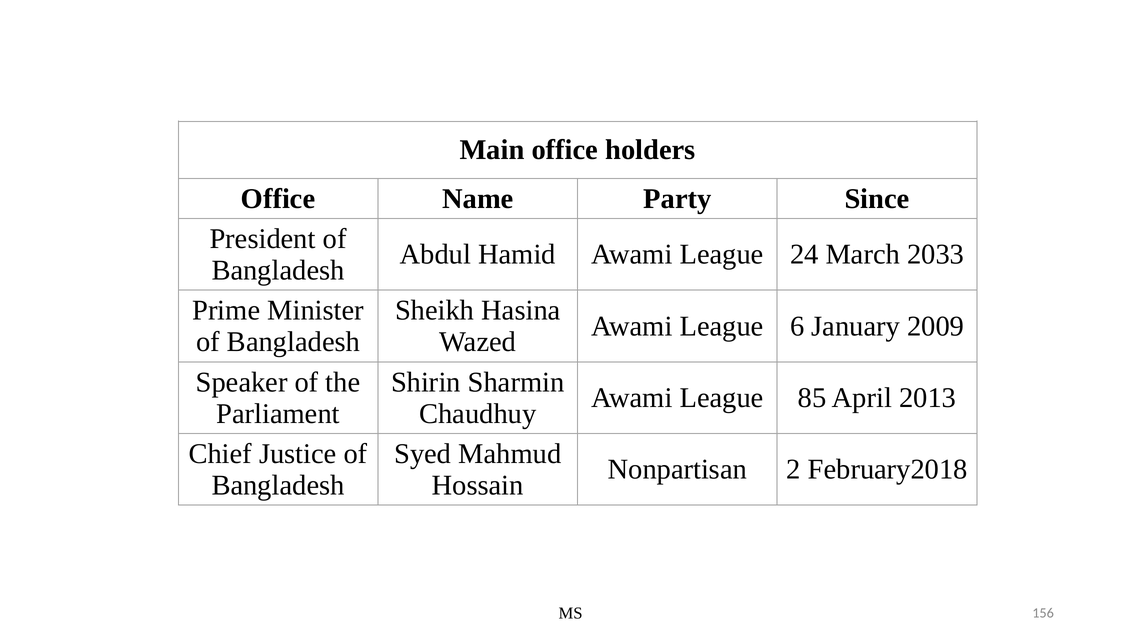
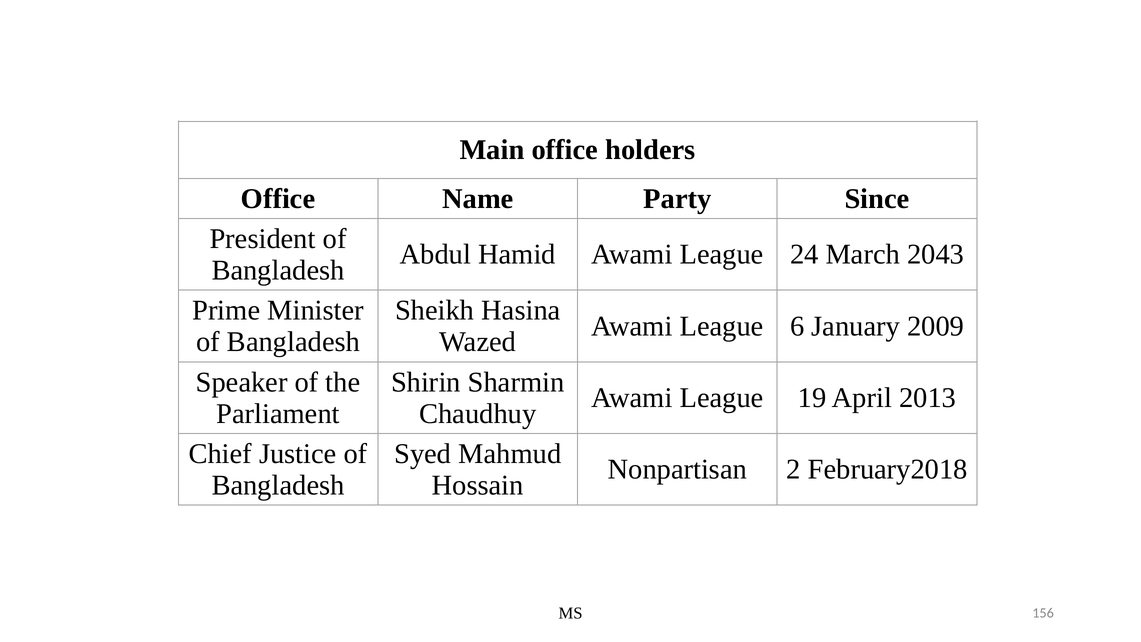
2033: 2033 -> 2043
85: 85 -> 19
